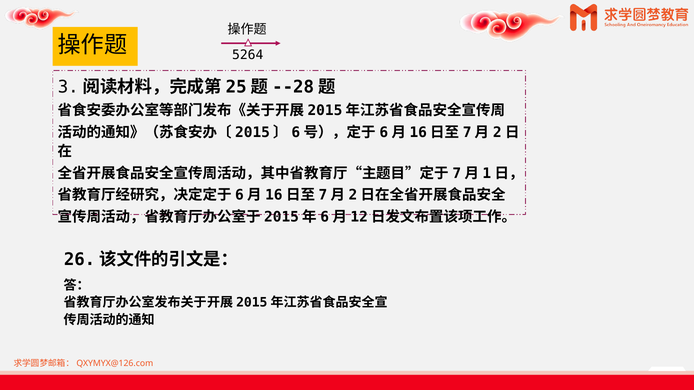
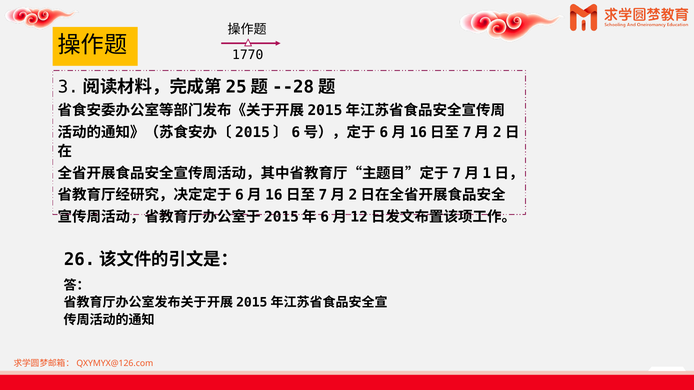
5264: 5264 -> 1770
